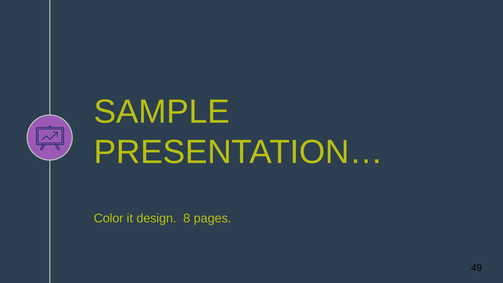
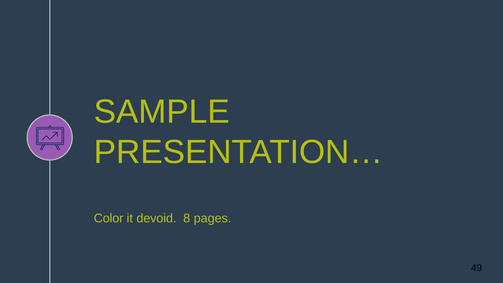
design: design -> devoid
